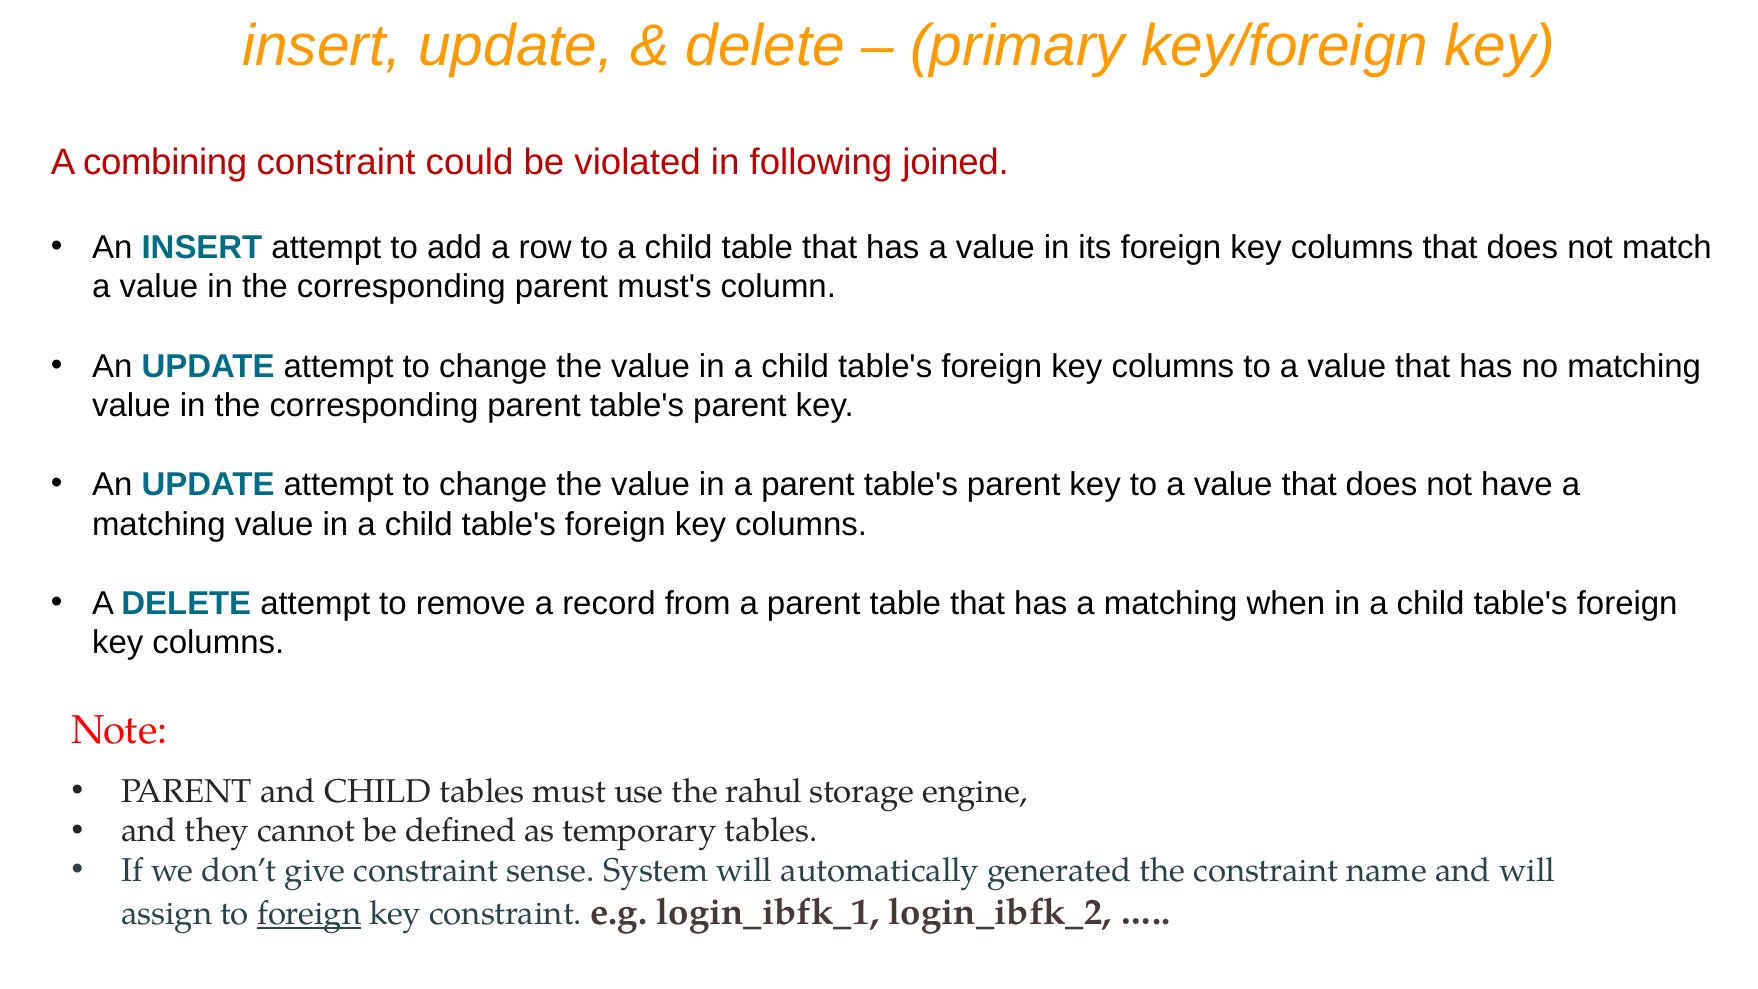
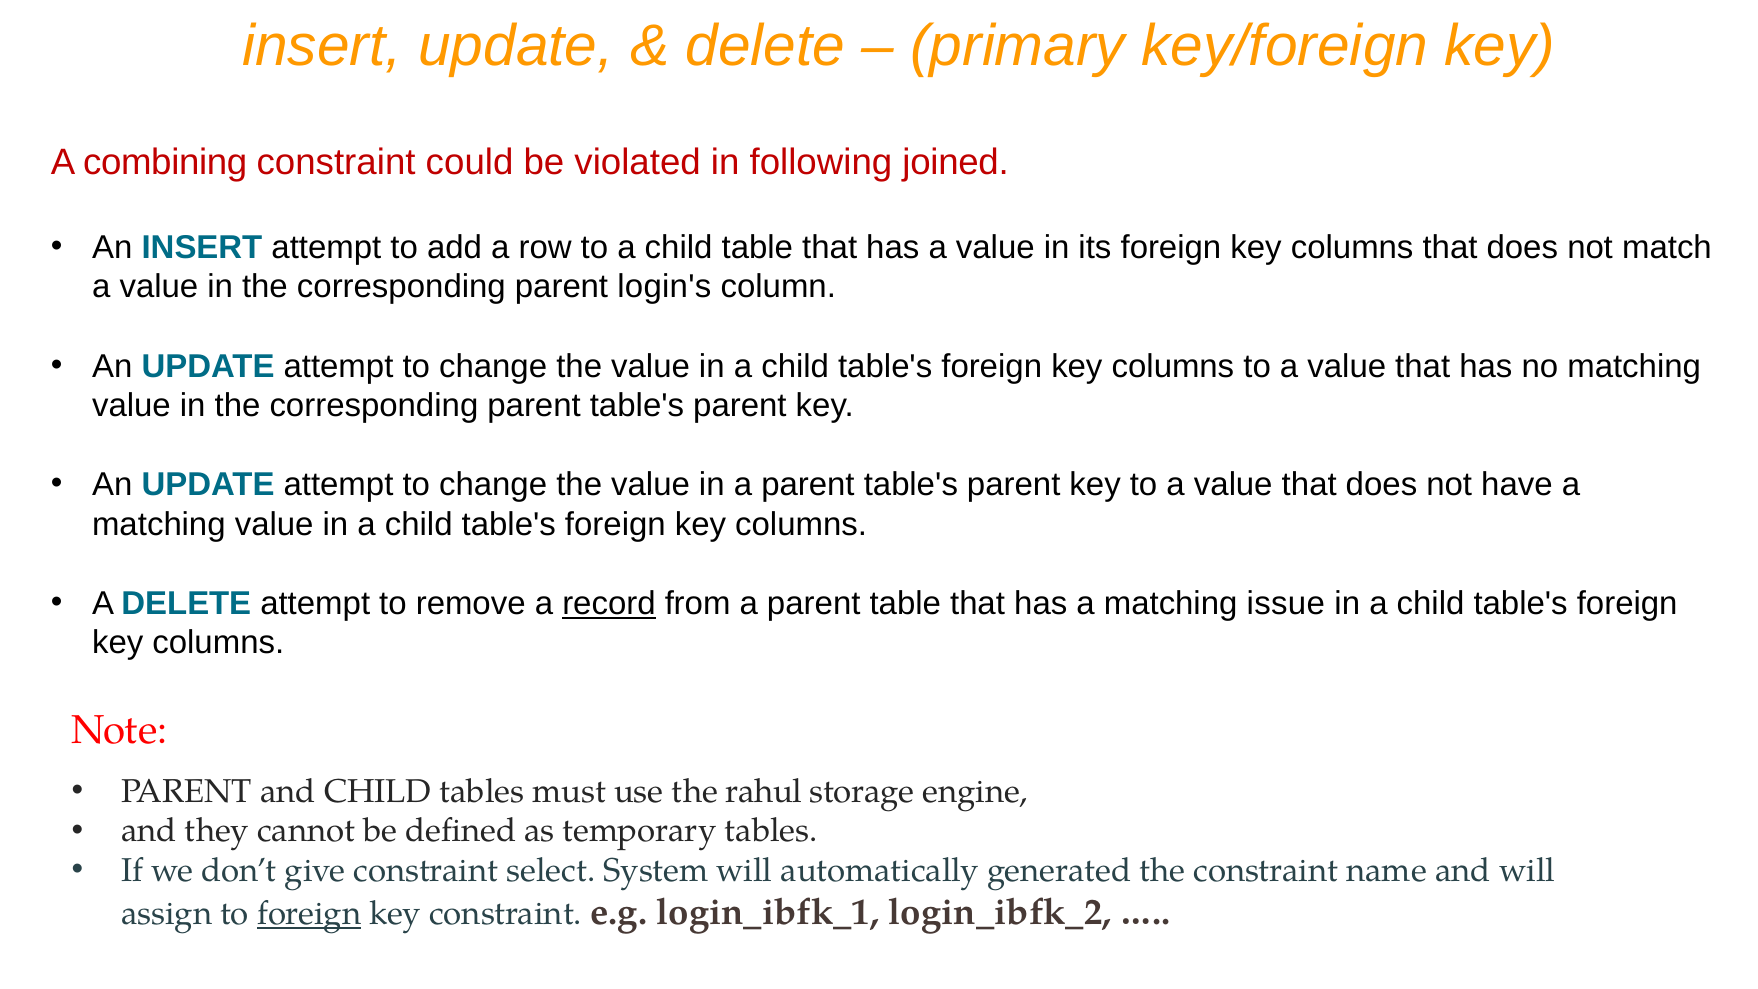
must's: must's -> login's
record underline: none -> present
when: when -> issue
sense: sense -> select
